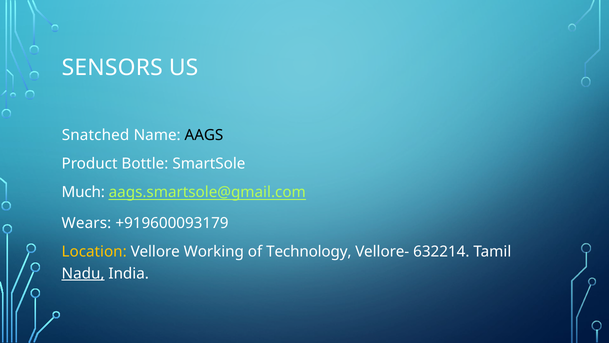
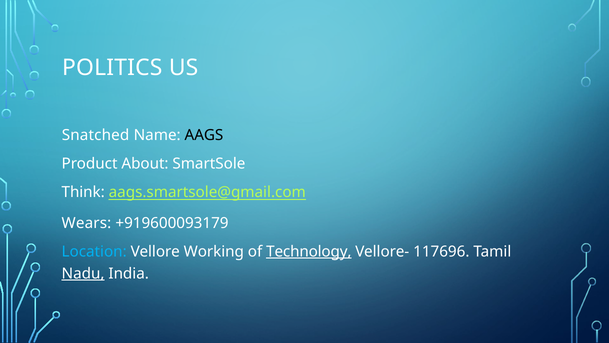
SENSORS: SENSORS -> POLITICS
Bottle: Bottle -> About
Much: Much -> Think
Location colour: yellow -> light blue
Technology underline: none -> present
632214: 632214 -> 117696
